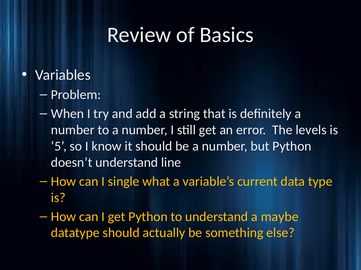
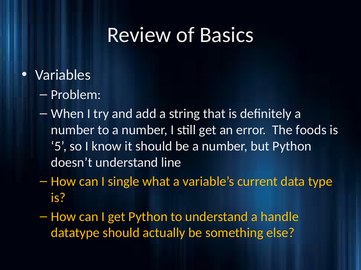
levels: levels -> foods
maybe: maybe -> handle
